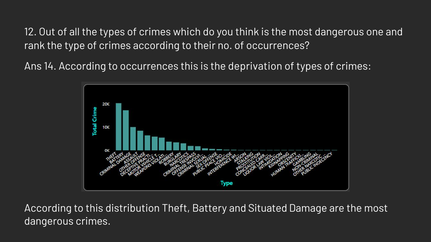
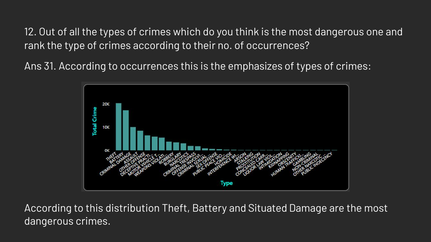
14: 14 -> 31
deprivation: deprivation -> emphasizes
